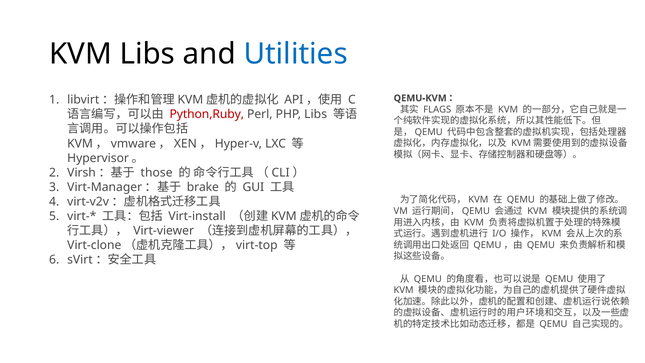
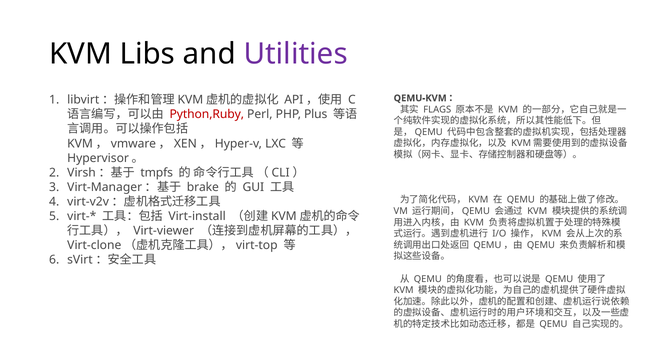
Utilities colour: blue -> purple
PHP Libs: Libs -> Plus
those: those -> tmpfs
